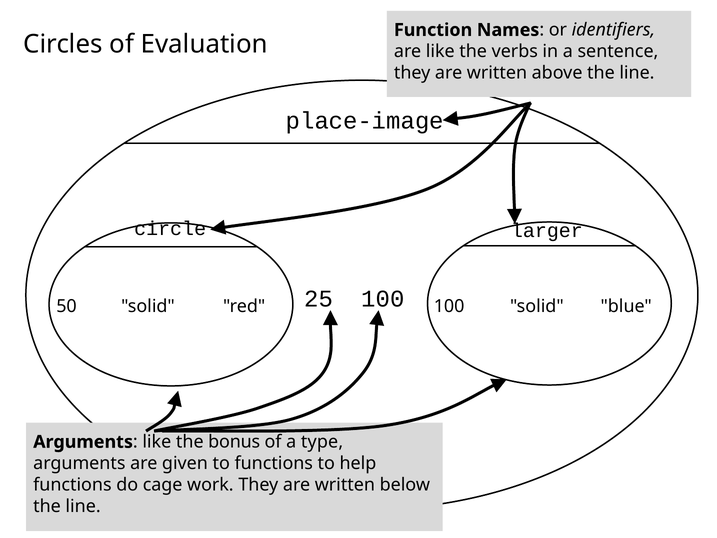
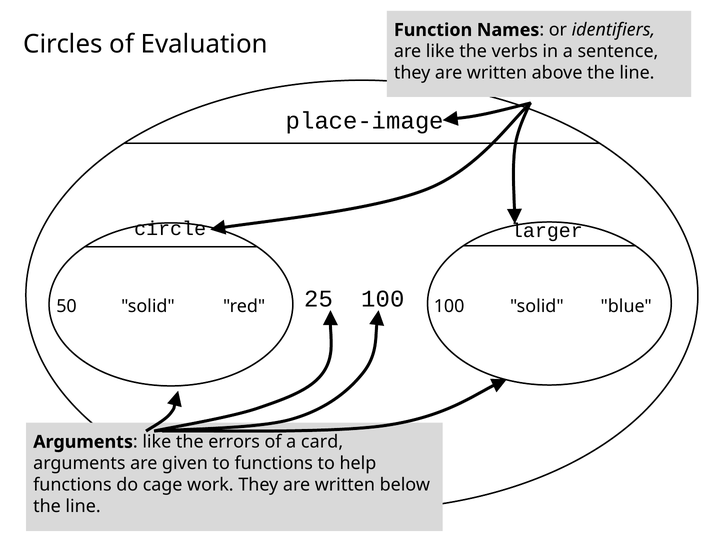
bonus: bonus -> errors
type: type -> card
